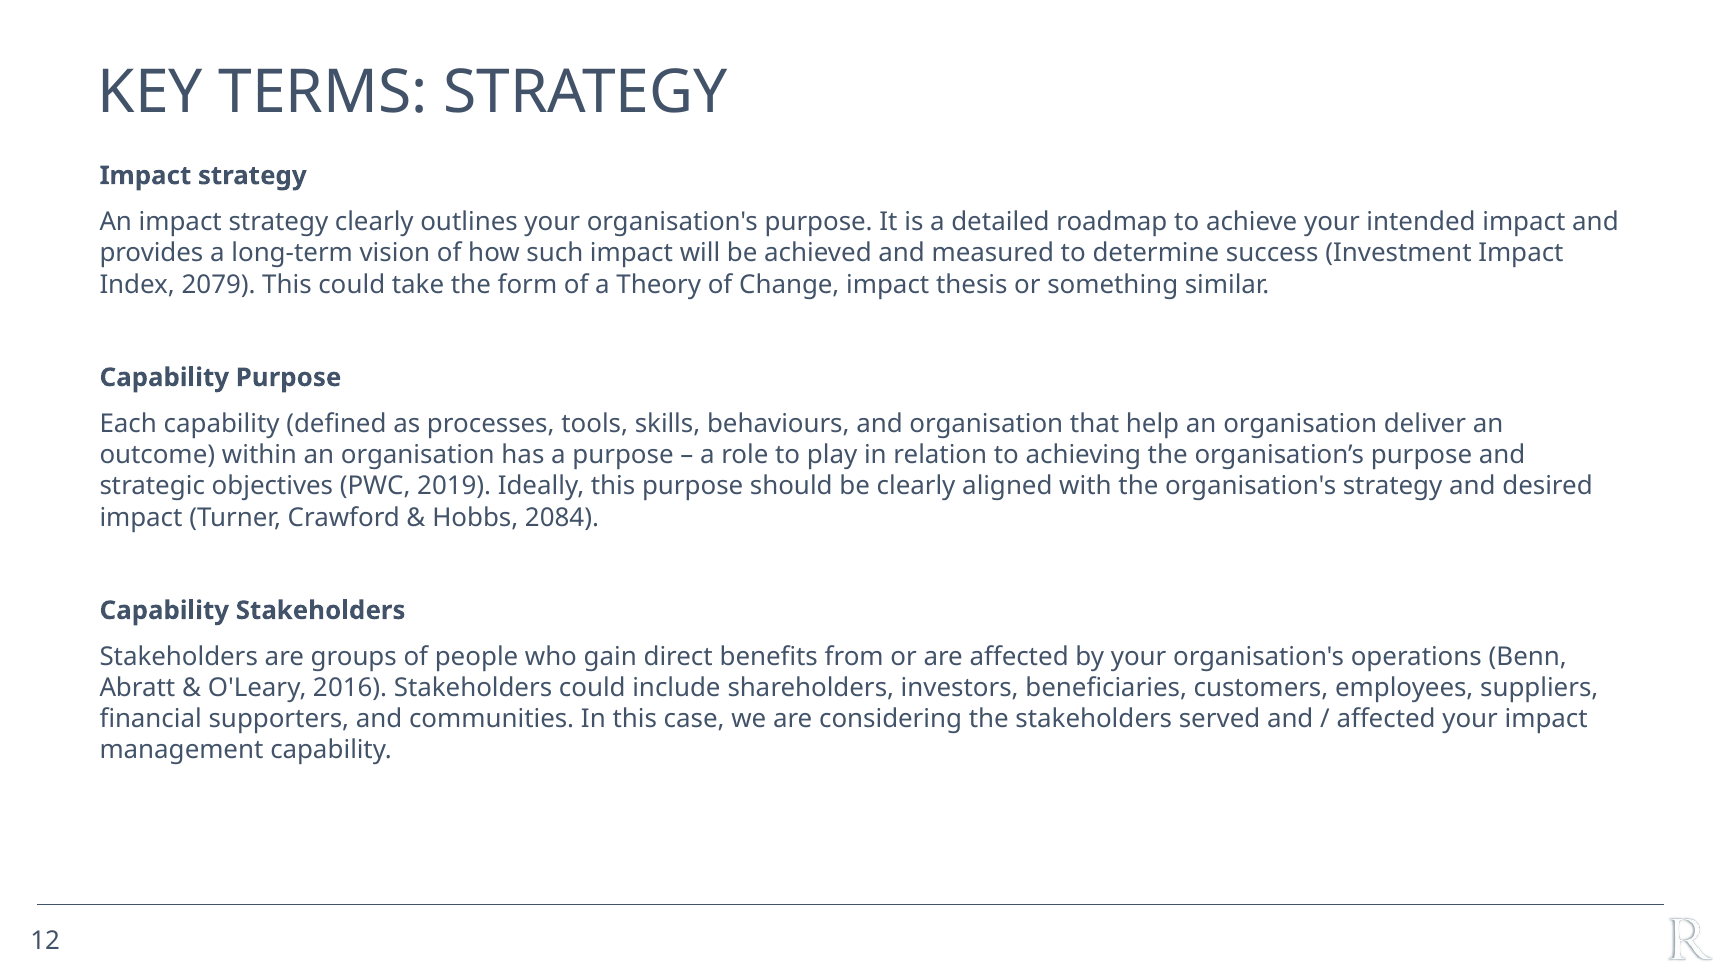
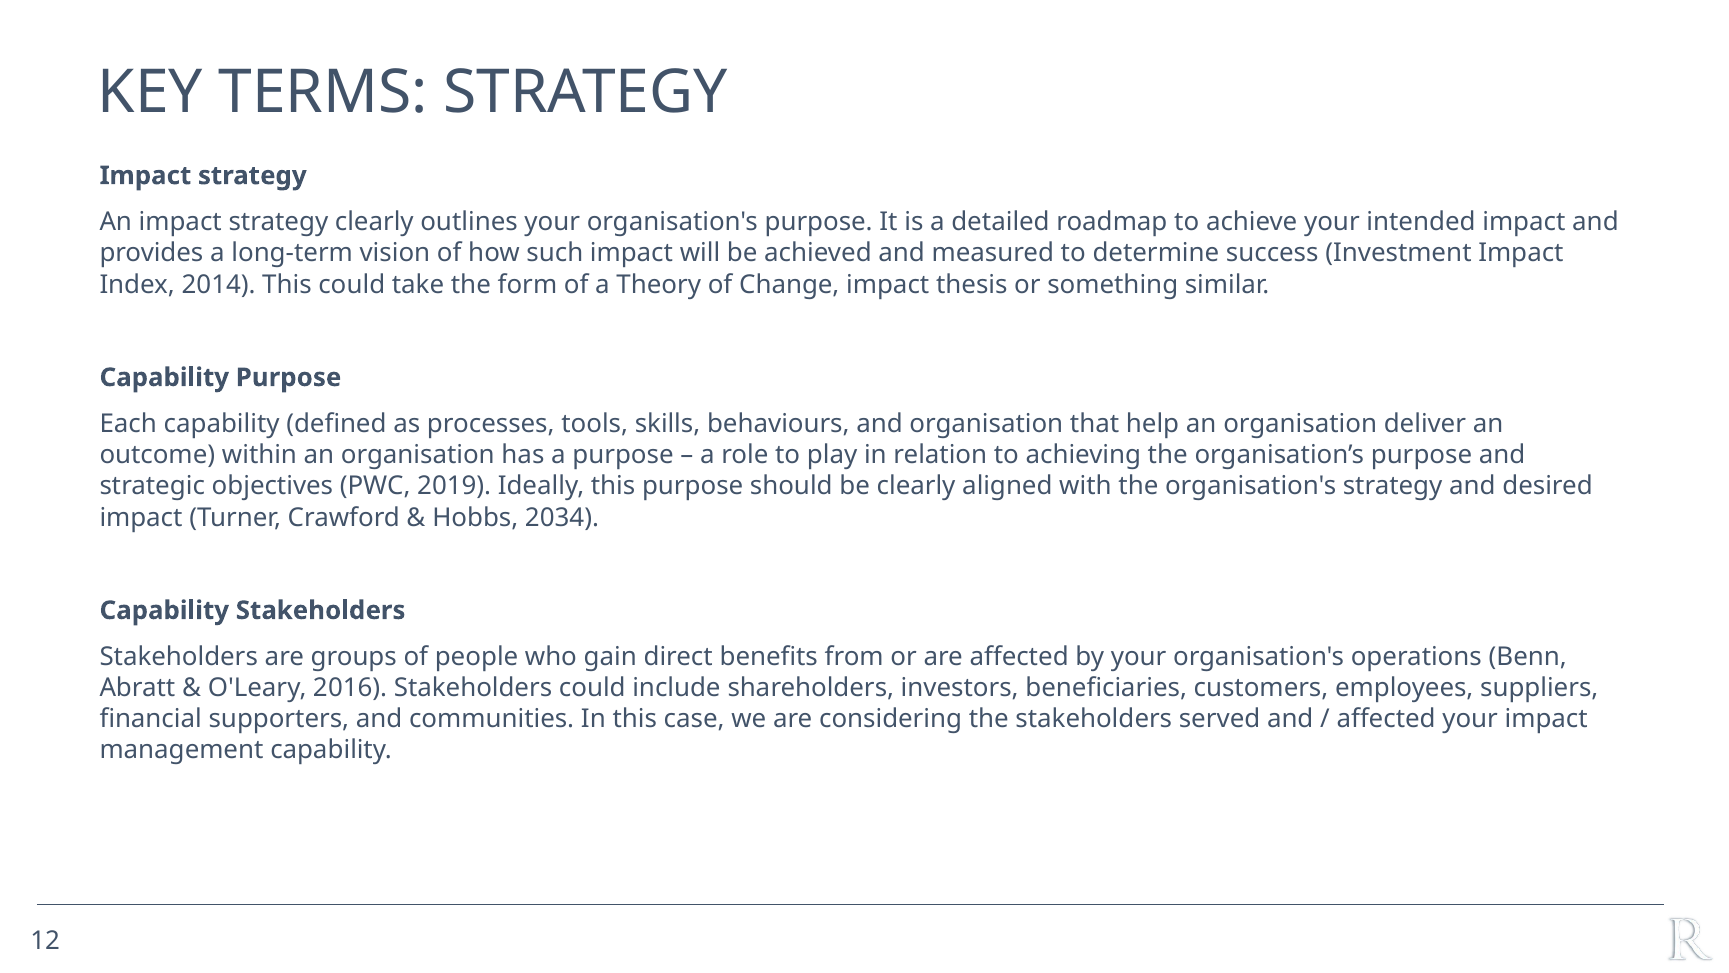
2079: 2079 -> 2014
2084: 2084 -> 2034
